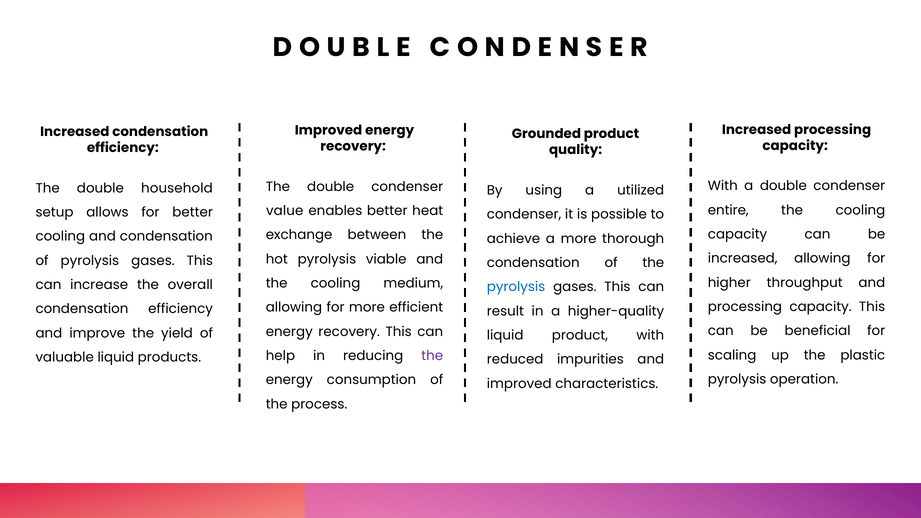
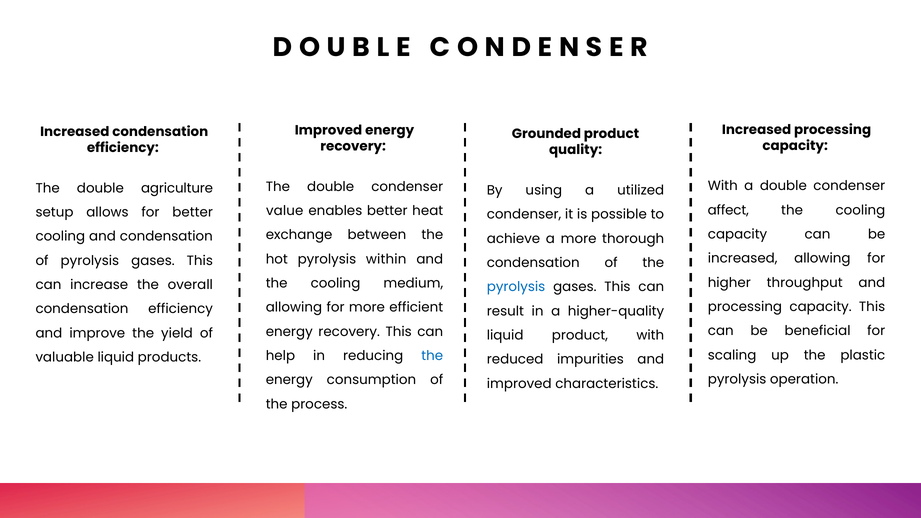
household: household -> agriculture
entire: entire -> affect
viable: viable -> within
the at (432, 356) colour: purple -> blue
